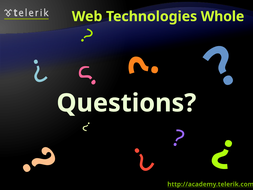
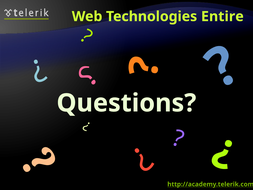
Whole: Whole -> Entire
